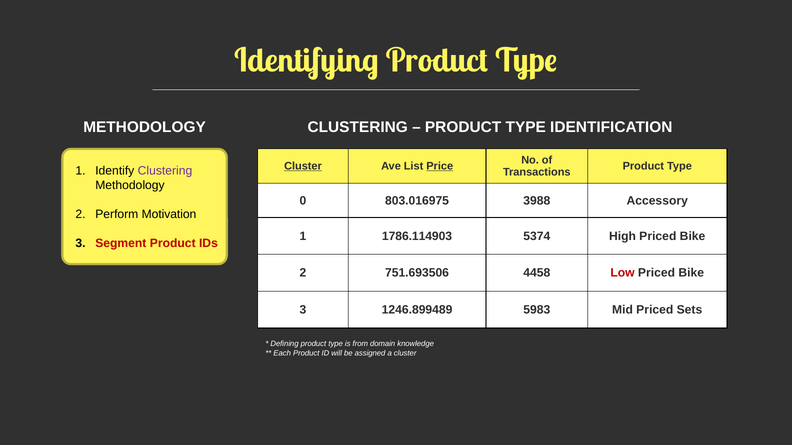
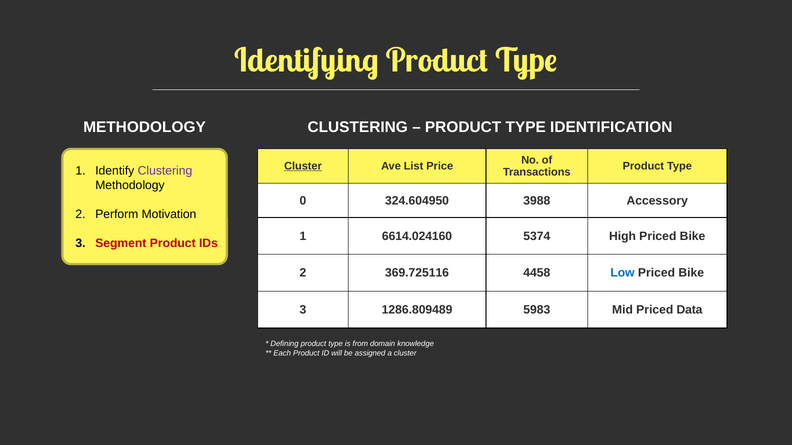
Price underline: present -> none
803.016975: 803.016975 -> 324.604950
1786.114903: 1786.114903 -> 6614.024160
751.693506: 751.693506 -> 369.725116
Low colour: red -> blue
1246.899489: 1246.899489 -> 1286.809489
Sets: Sets -> Data
